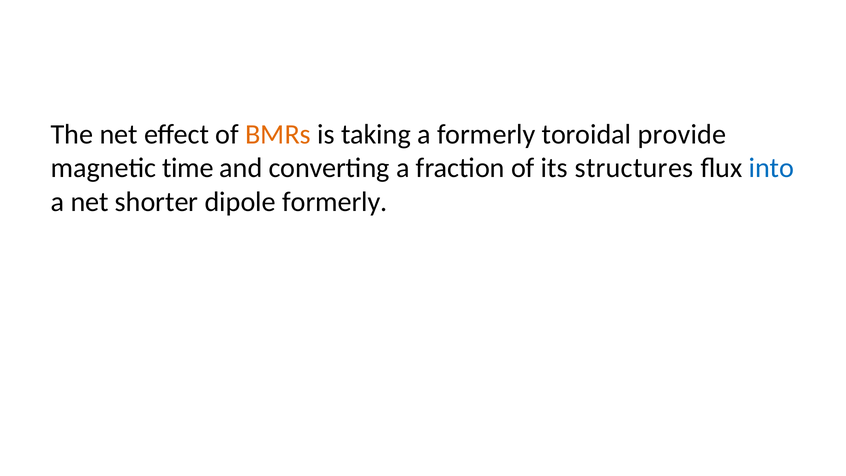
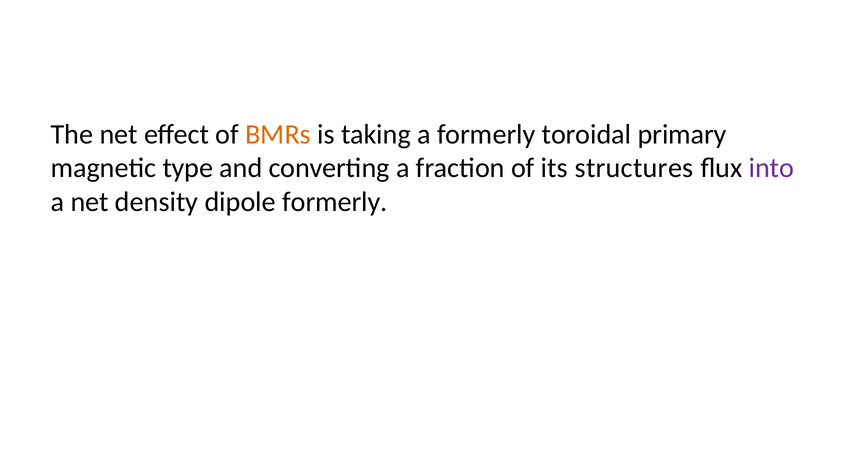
provide: provide -> primary
time: time -> type
into colour: blue -> purple
shorter: shorter -> density
